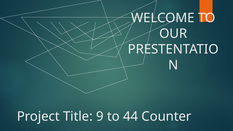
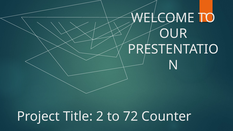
9: 9 -> 2
44: 44 -> 72
